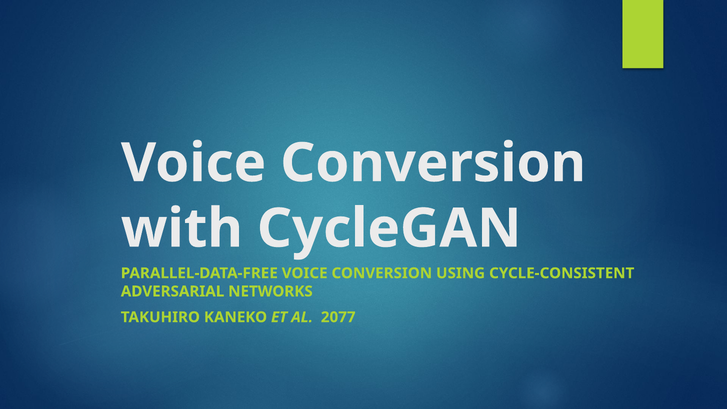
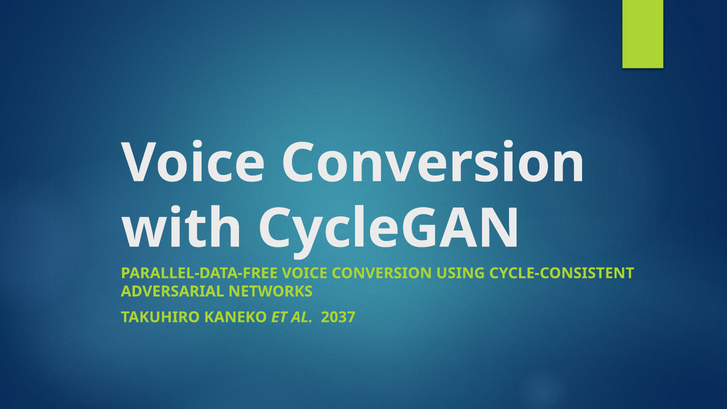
2077: 2077 -> 2037
